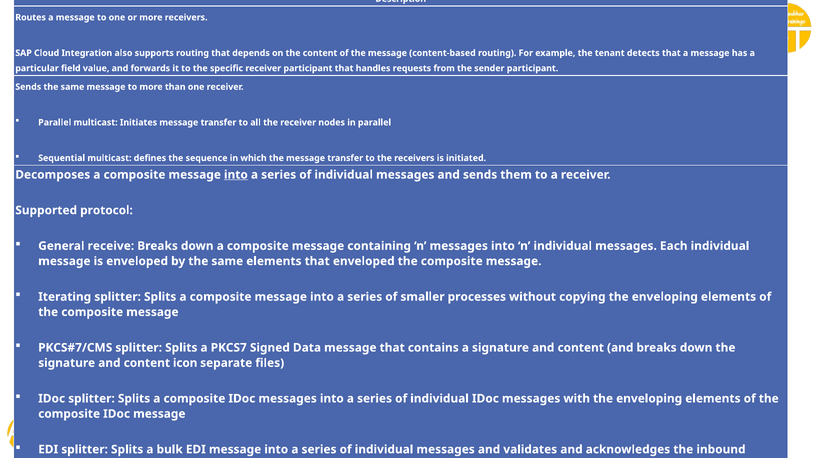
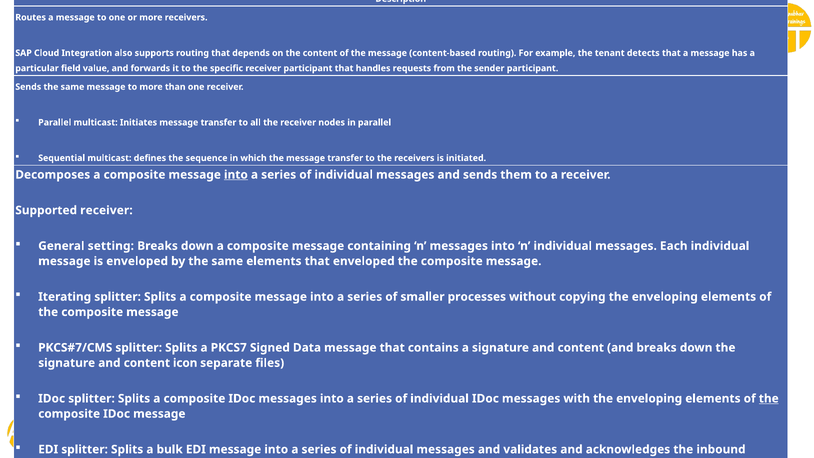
Supported protocol: protocol -> receiver
receive: receive -> setting
the at (769, 398) underline: none -> present
